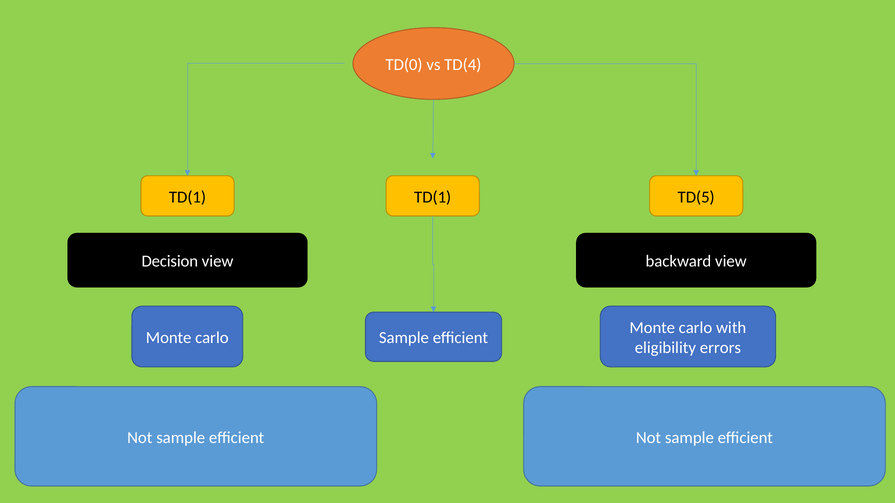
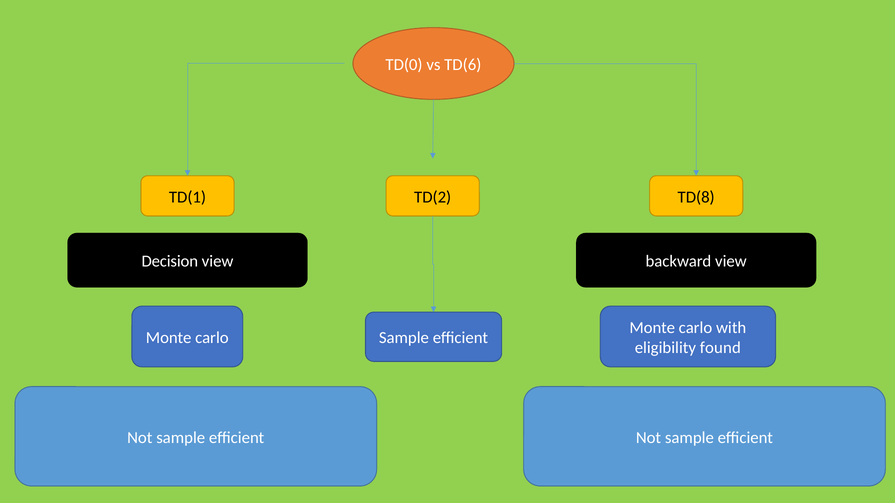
TD(4: TD(4 -> TD(6
TD(1 at (433, 197): TD(1 -> TD(2
TD(5: TD(5 -> TD(8
errors: errors -> found
